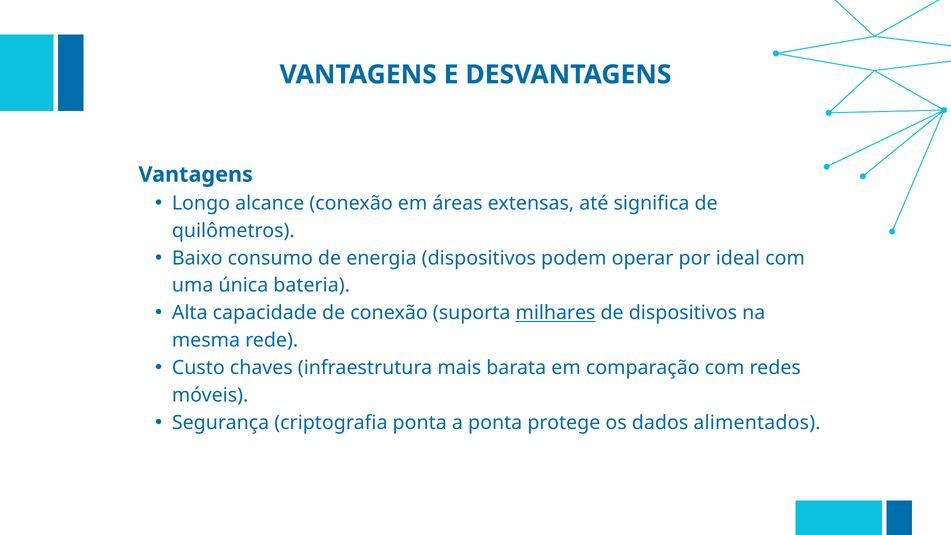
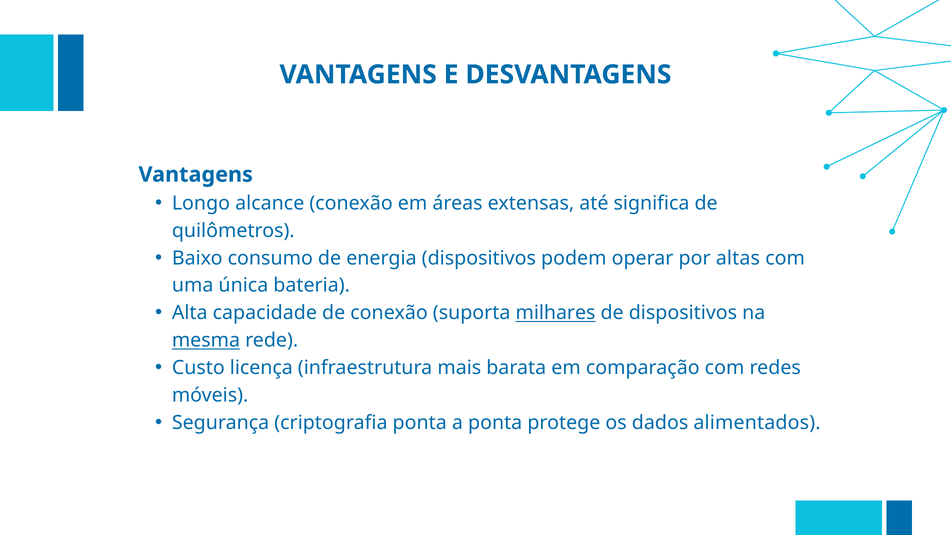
ideal: ideal -> altas
mesma underline: none -> present
chaves: chaves -> licença
